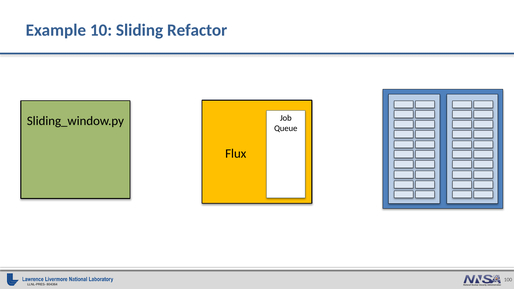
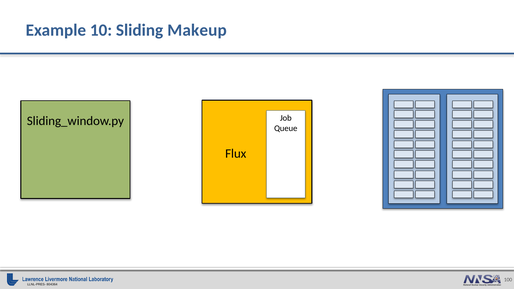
Refactor: Refactor -> Makeup
